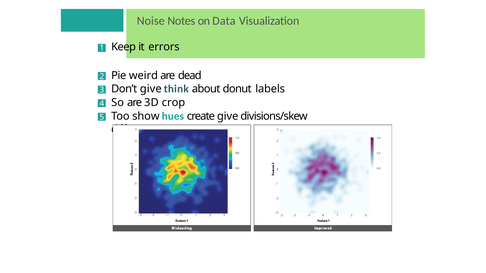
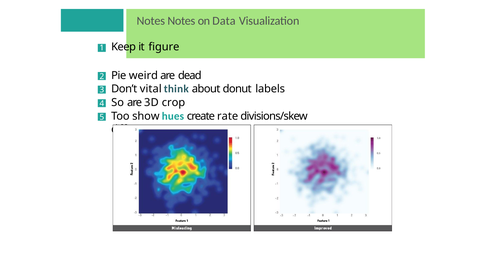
Noise at (151, 21): Noise -> Notes
errors: errors -> figure
Don’t give: give -> vital
create give: give -> rate
